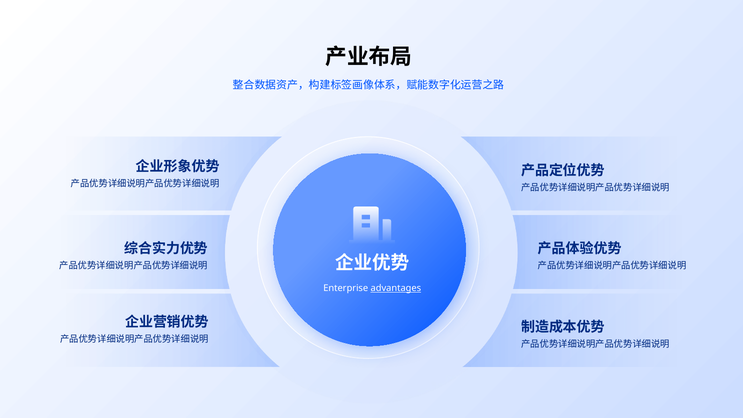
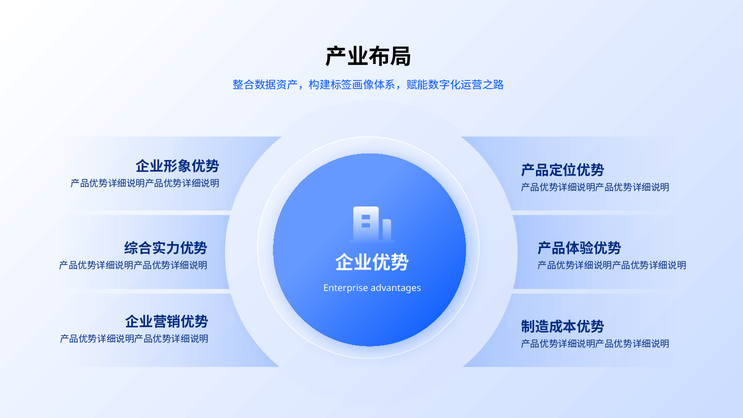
advantages underline: present -> none
